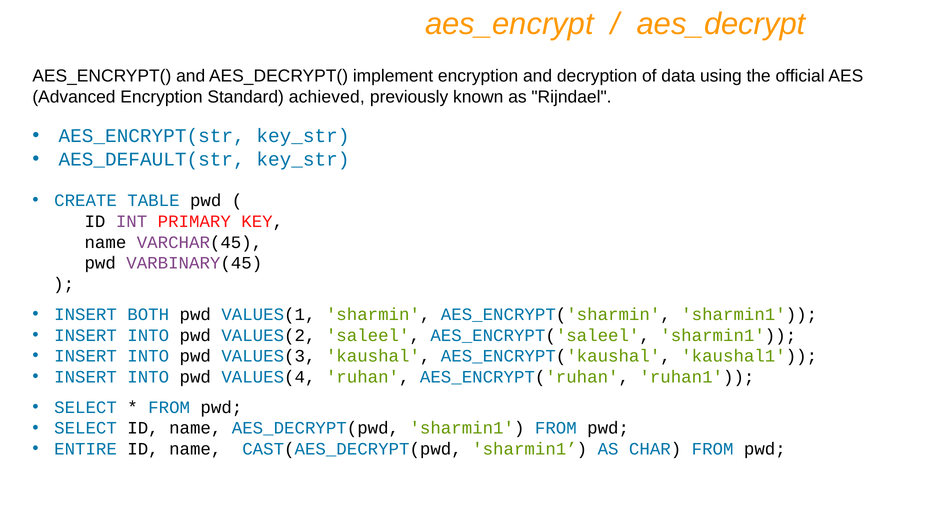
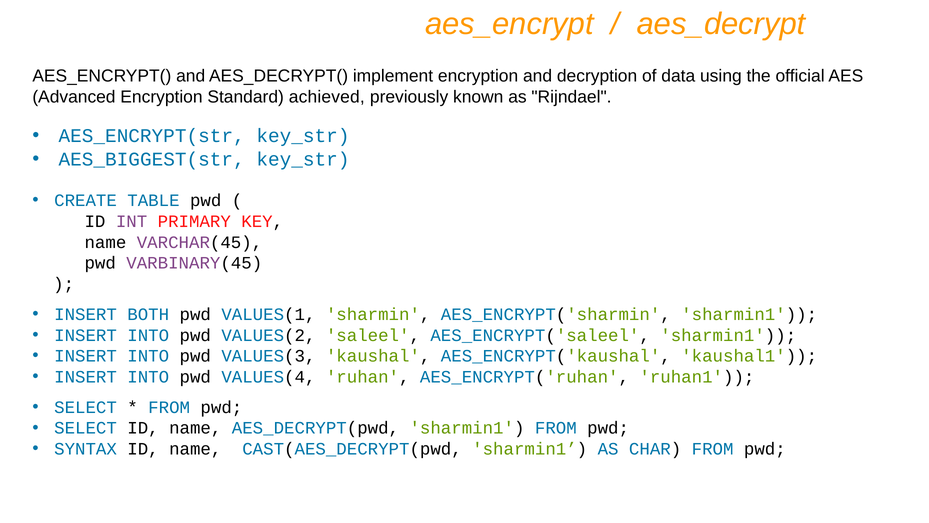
AES_DEFAULT(str: AES_DEFAULT(str -> AES_BIGGEST(str
ENTIRE: ENTIRE -> SYNTAX
